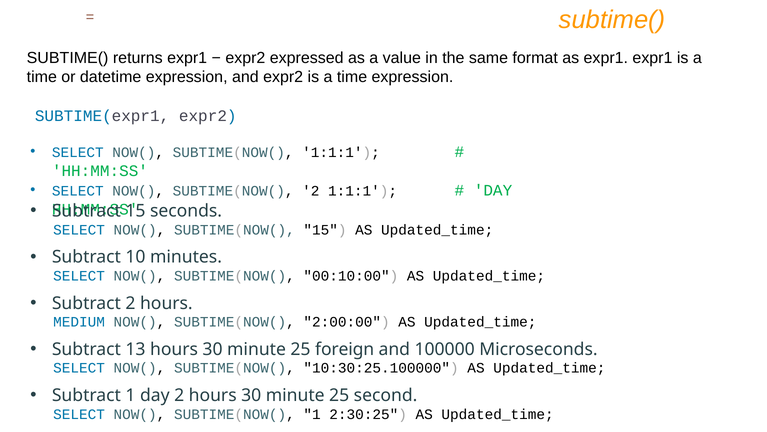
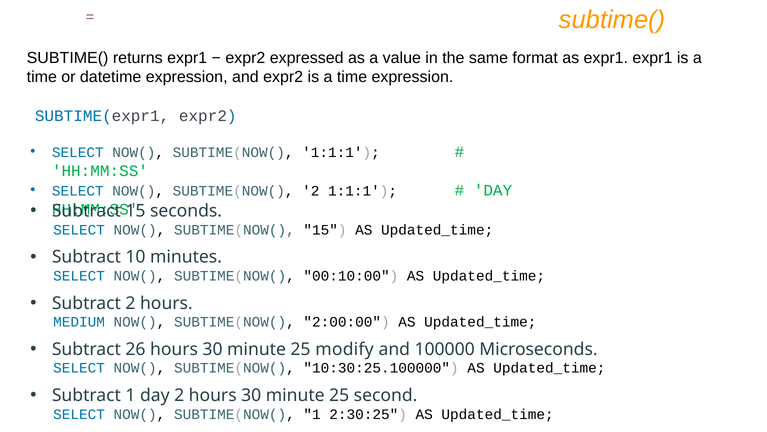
13: 13 -> 26
foreign: foreign -> modify
